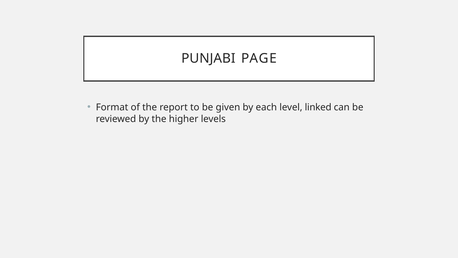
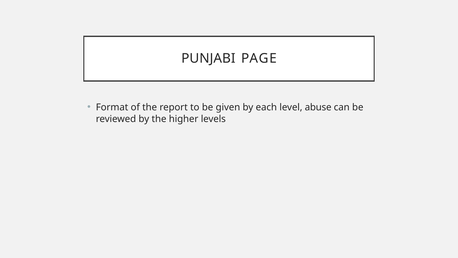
linked: linked -> abuse
